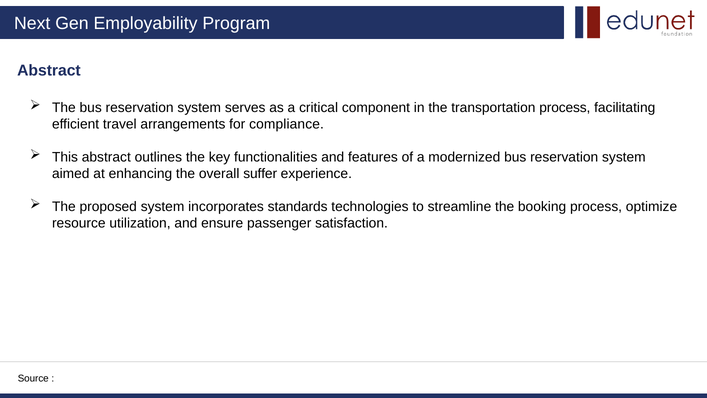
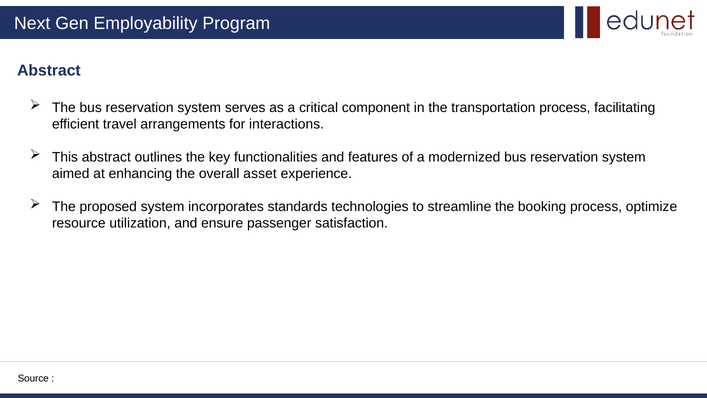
compliance: compliance -> interactions
suffer: suffer -> asset
